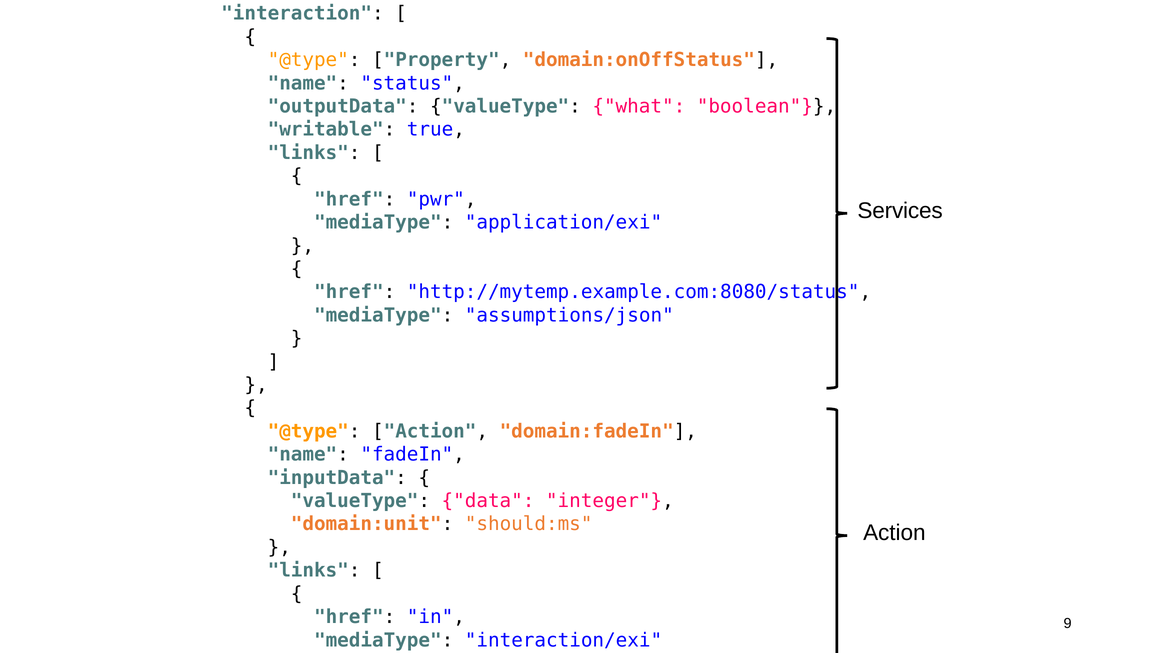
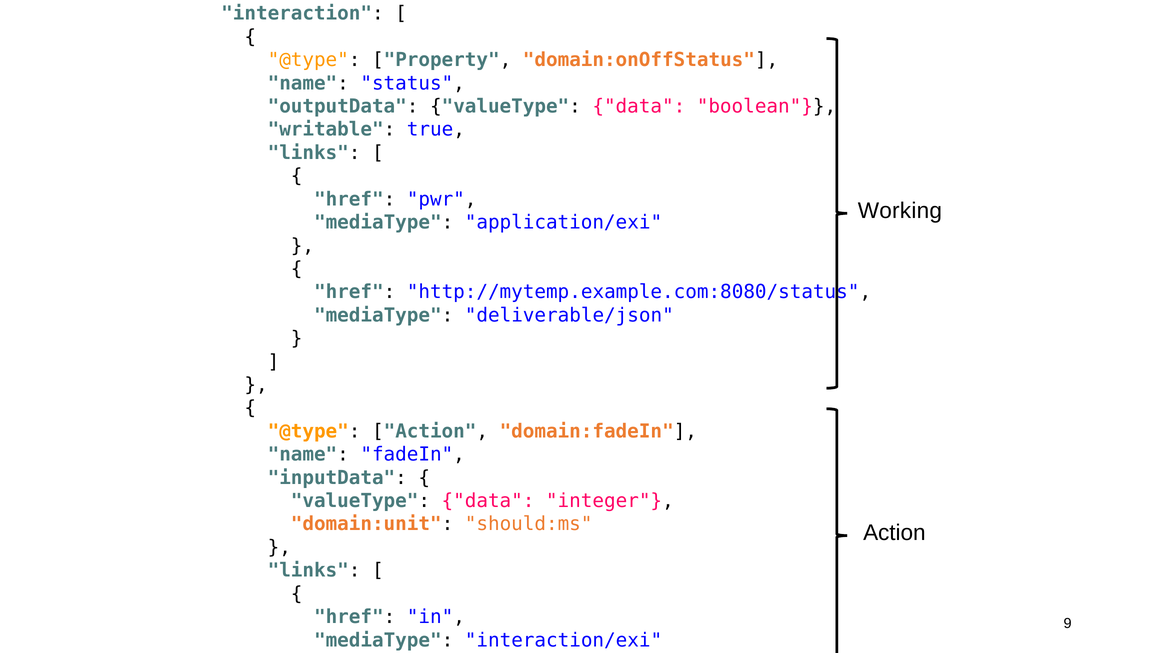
outputData valueType what: what -> data
Services: Services -> Working
assumptions/json: assumptions/json -> deliverable/json
